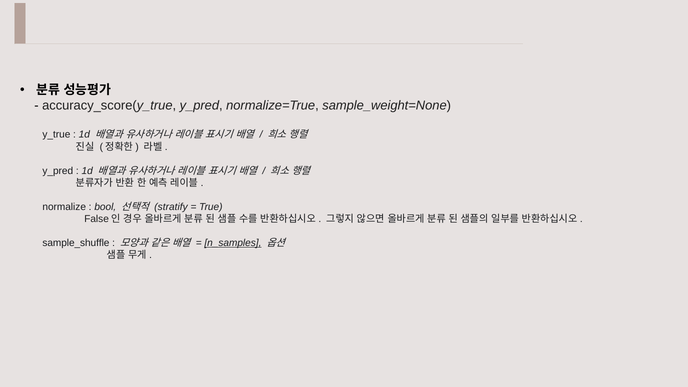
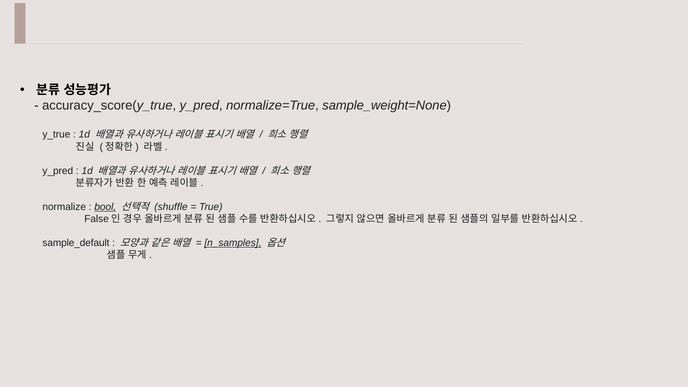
bool underline: none -> present
stratify: stratify -> shuffle
sample_shuffle: sample_shuffle -> sample_default
